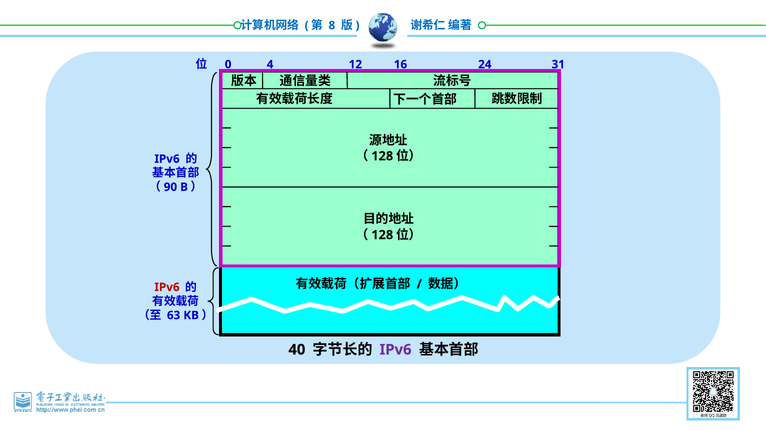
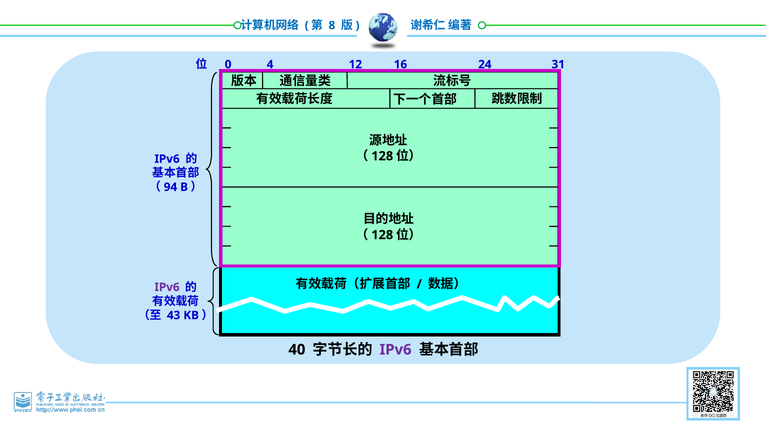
90: 90 -> 94
IPv6 at (167, 287) colour: red -> purple
63: 63 -> 43
